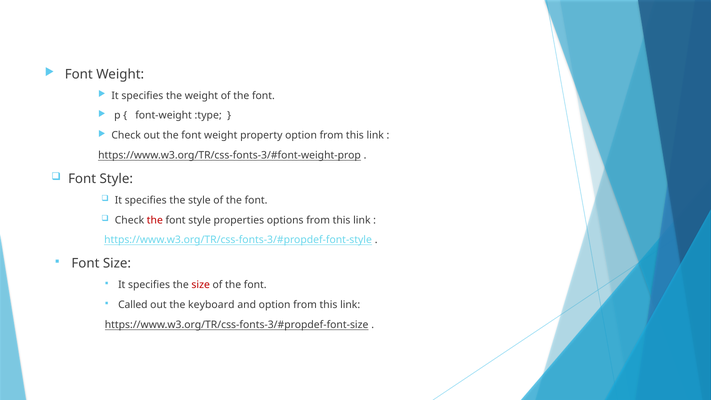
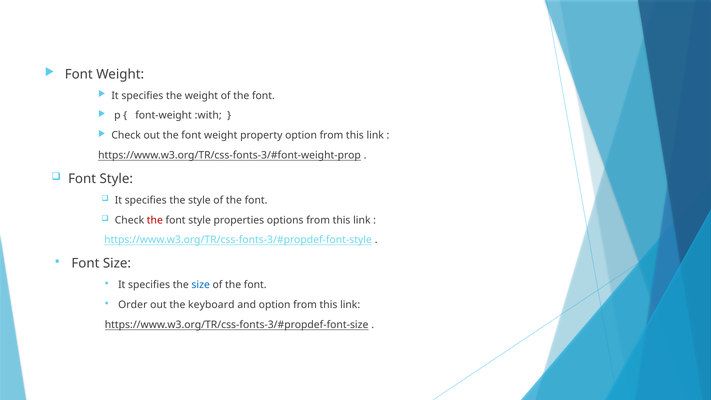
:type: :type -> :with
size at (201, 285) colour: red -> blue
Called: Called -> Order
